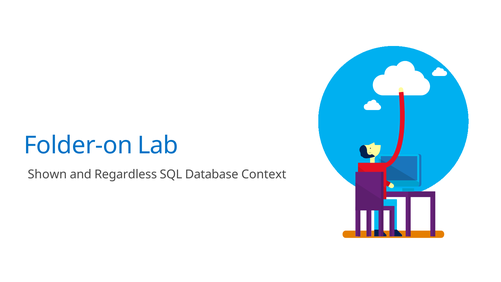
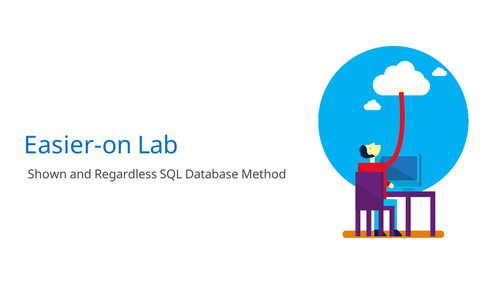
Folder-on: Folder-on -> Easier-on
Context: Context -> Method
